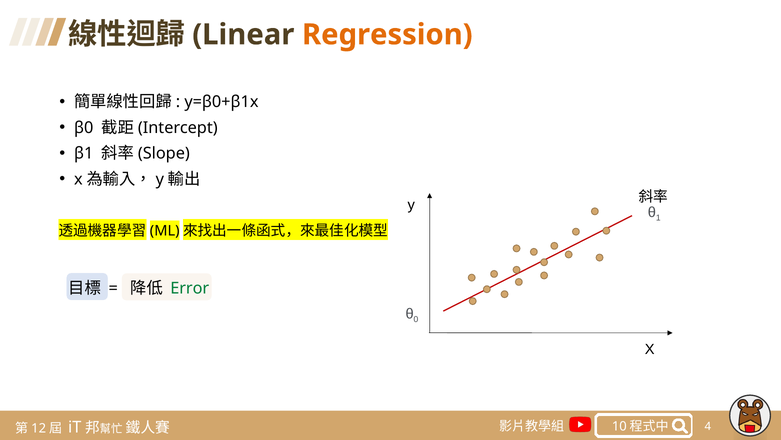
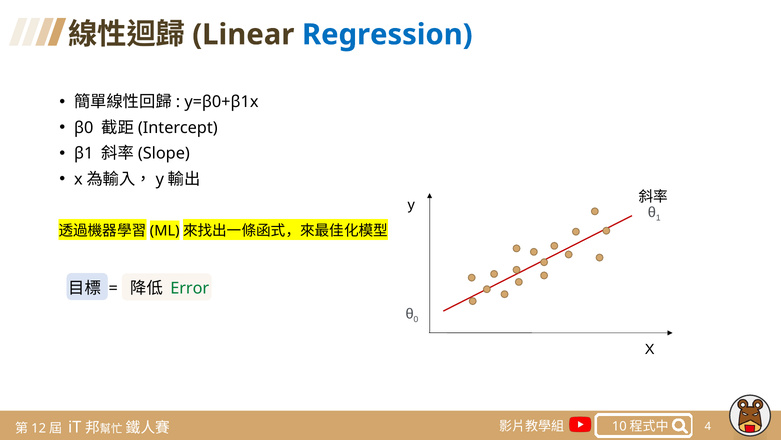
Regression colour: orange -> blue
